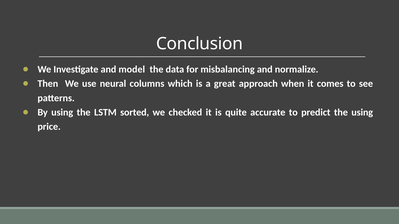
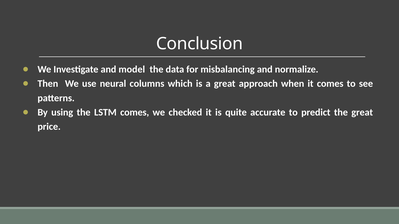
LSTM sorted: sorted -> comes
the using: using -> great
